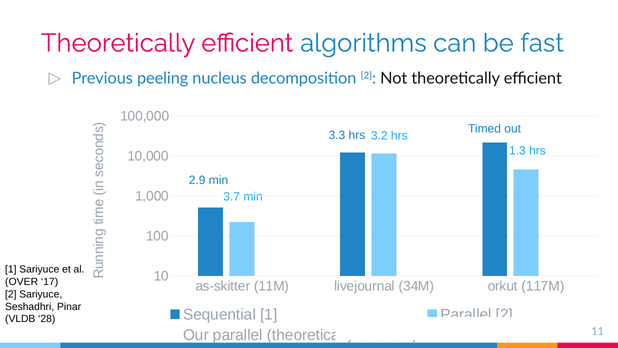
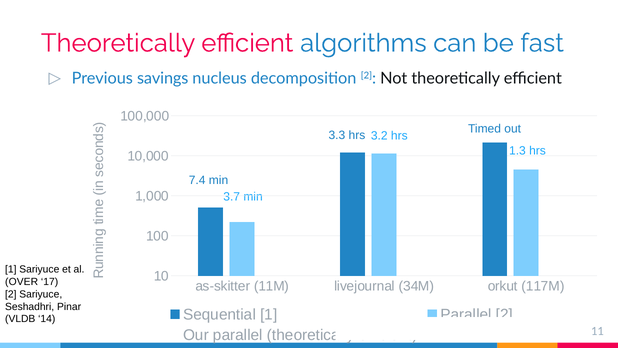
peeling: peeling -> savings
2.9: 2.9 -> 7.4
28: 28 -> 14
